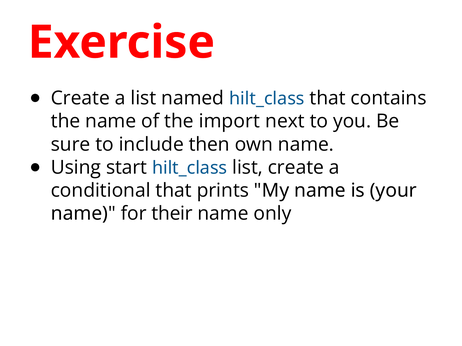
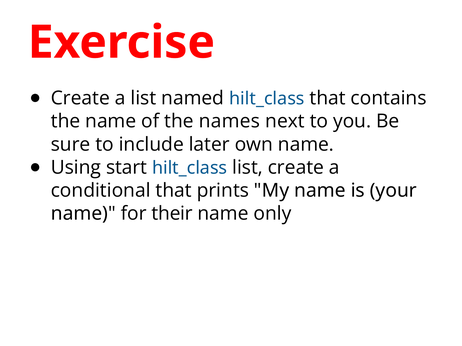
import: import -> names
then: then -> later
